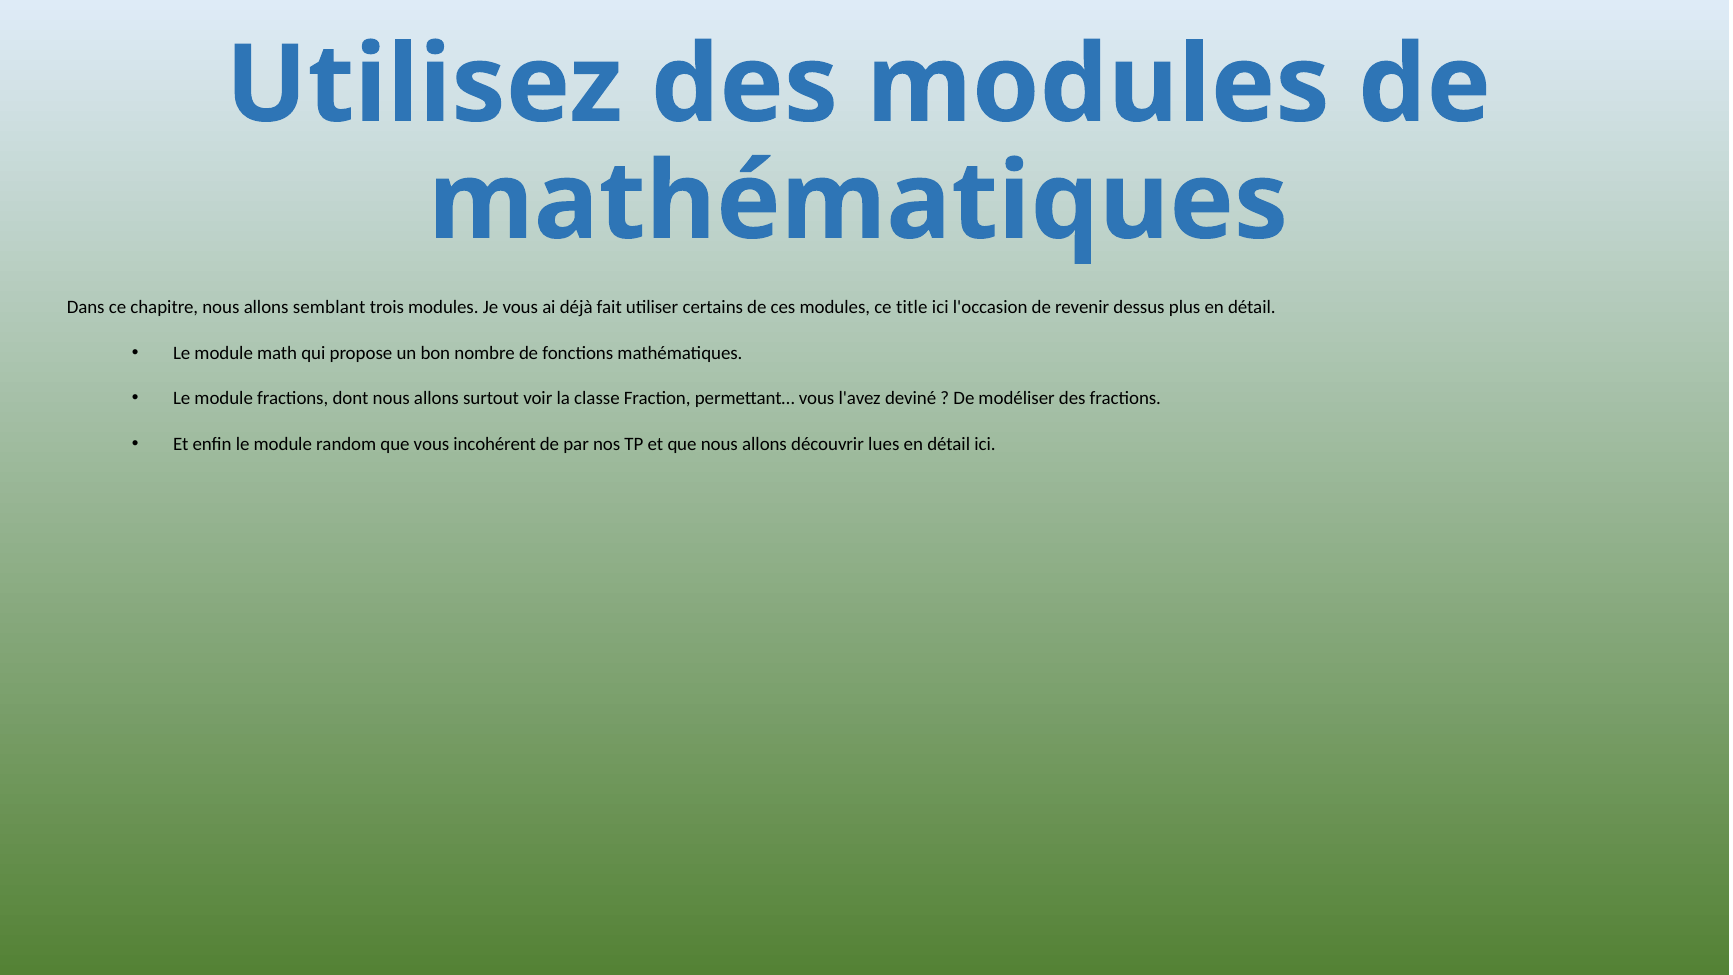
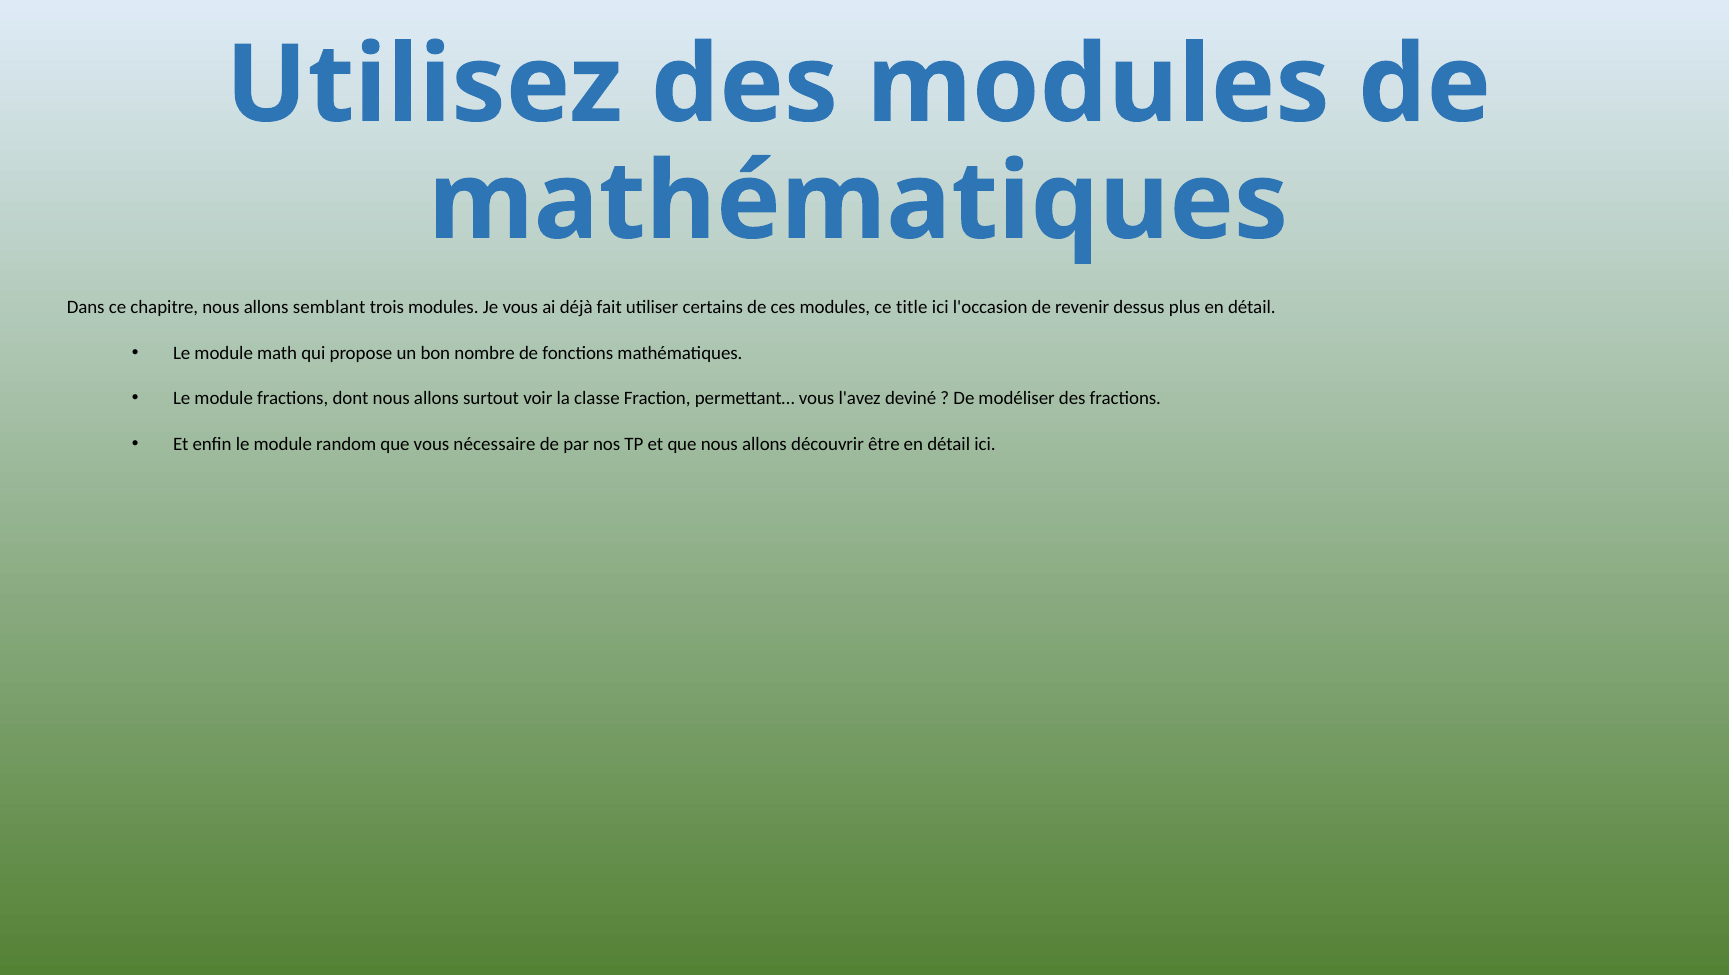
incohérent: incohérent -> nécessaire
lues: lues -> être
